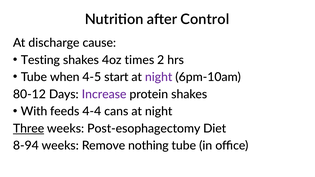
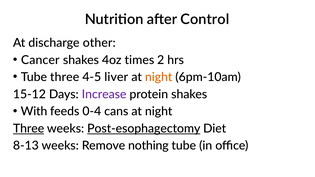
cause: cause -> other
Testing: Testing -> Cancer
Tube when: when -> three
start: start -> liver
night at (159, 77) colour: purple -> orange
80-12: 80-12 -> 15-12
4-4: 4-4 -> 0-4
Post-esophagectomy underline: none -> present
8-94: 8-94 -> 8-13
